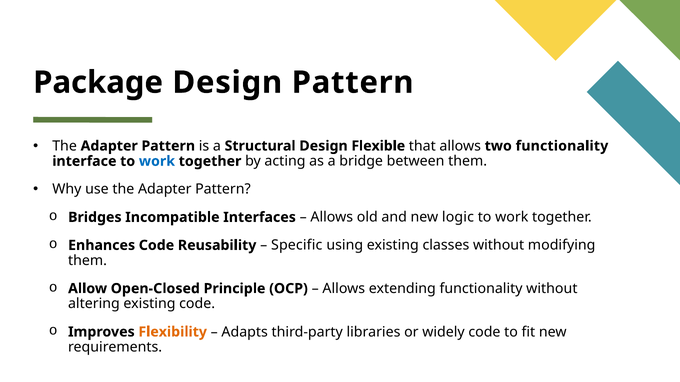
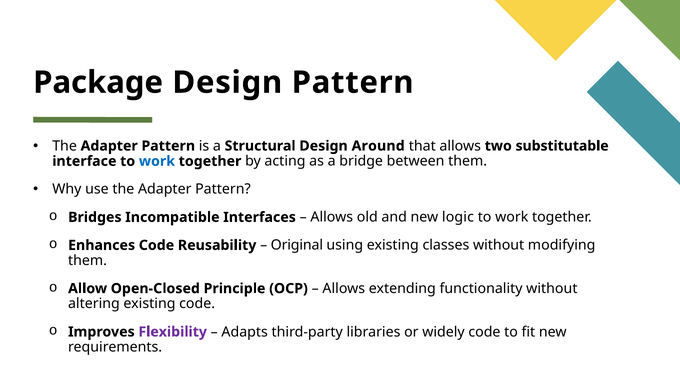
Flexible: Flexible -> Around
two functionality: functionality -> substitutable
Specific: Specific -> Original
Flexibility colour: orange -> purple
